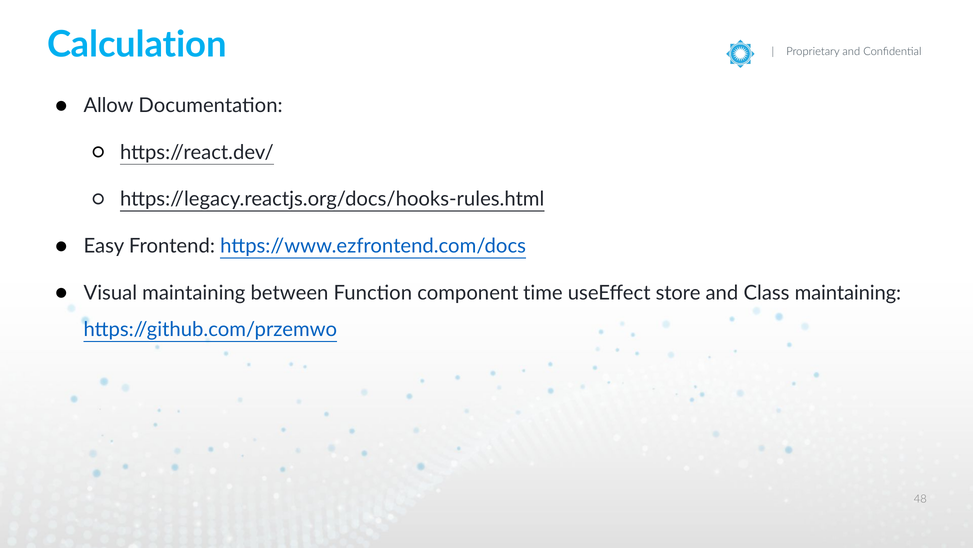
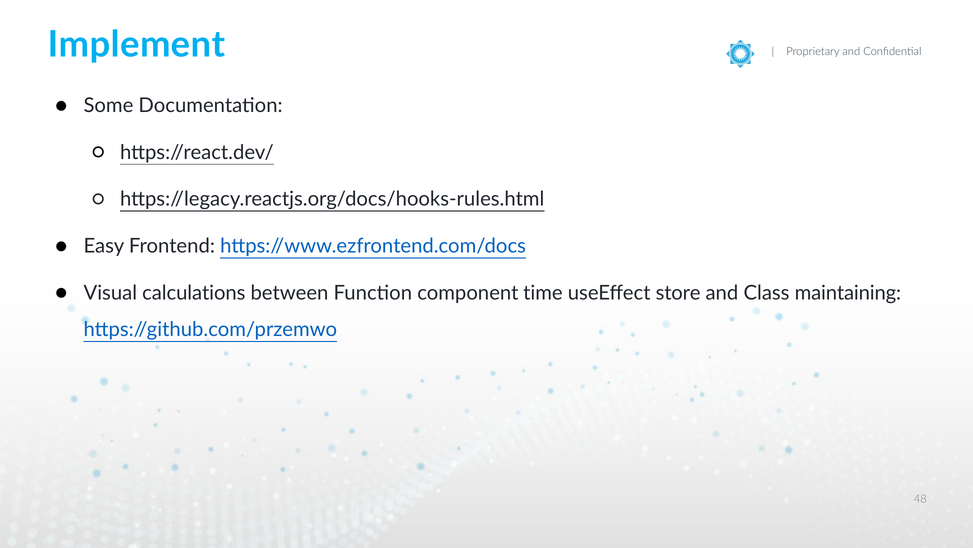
Calculation: Calculation -> Implement
Allow: Allow -> Some
Visual maintaining: maintaining -> calculations
